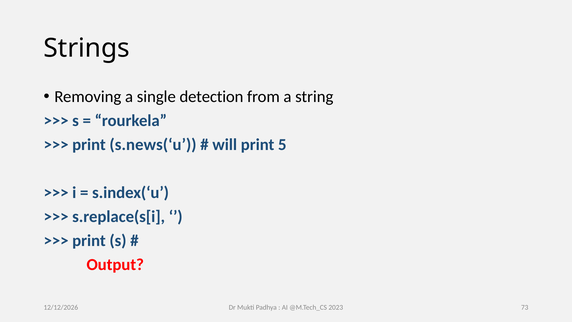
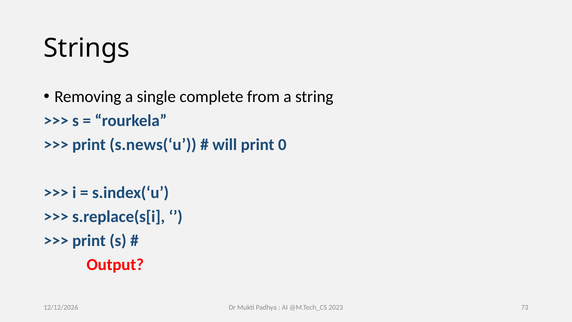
detection: detection -> complete
5: 5 -> 0
